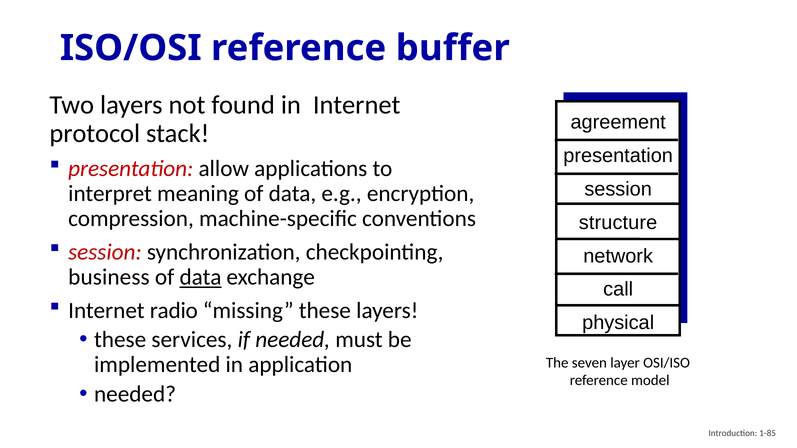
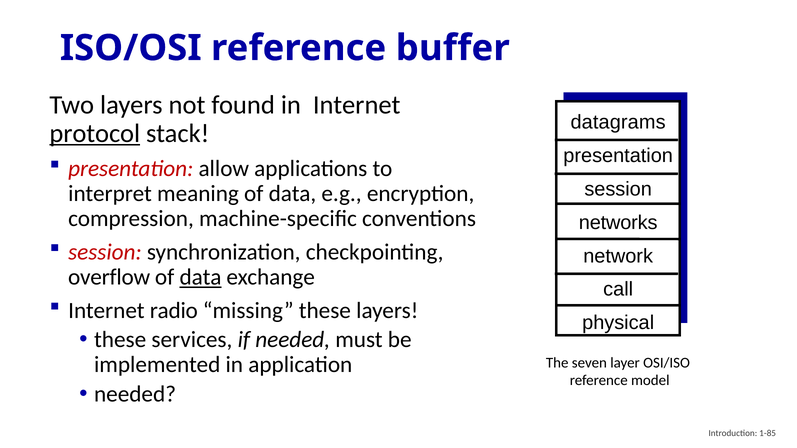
agreement: agreement -> datagrams
protocol underline: none -> present
structure: structure -> networks
business: business -> overflow
